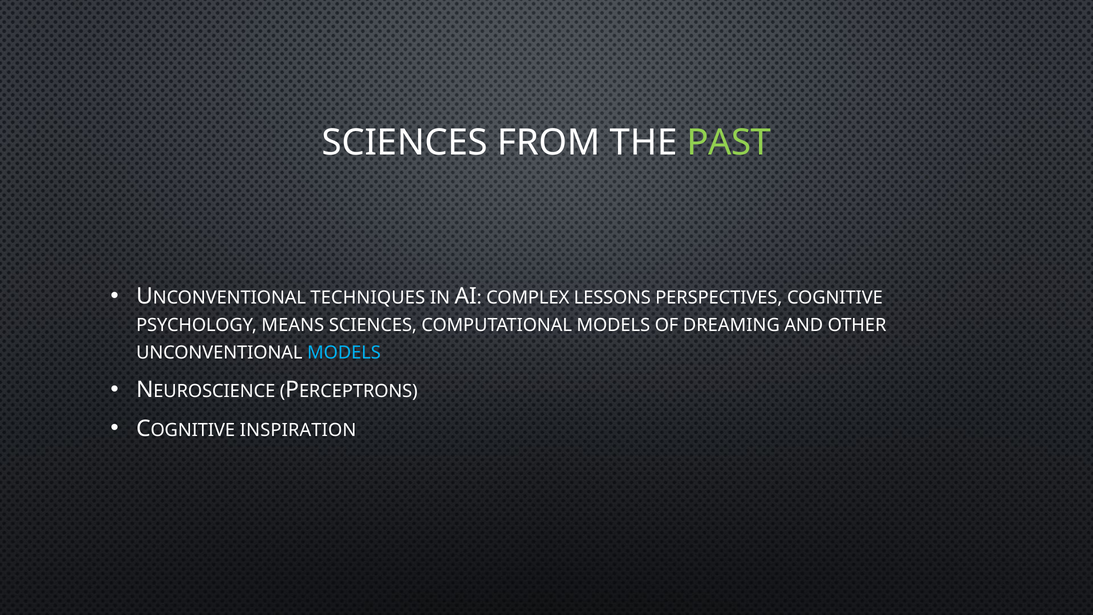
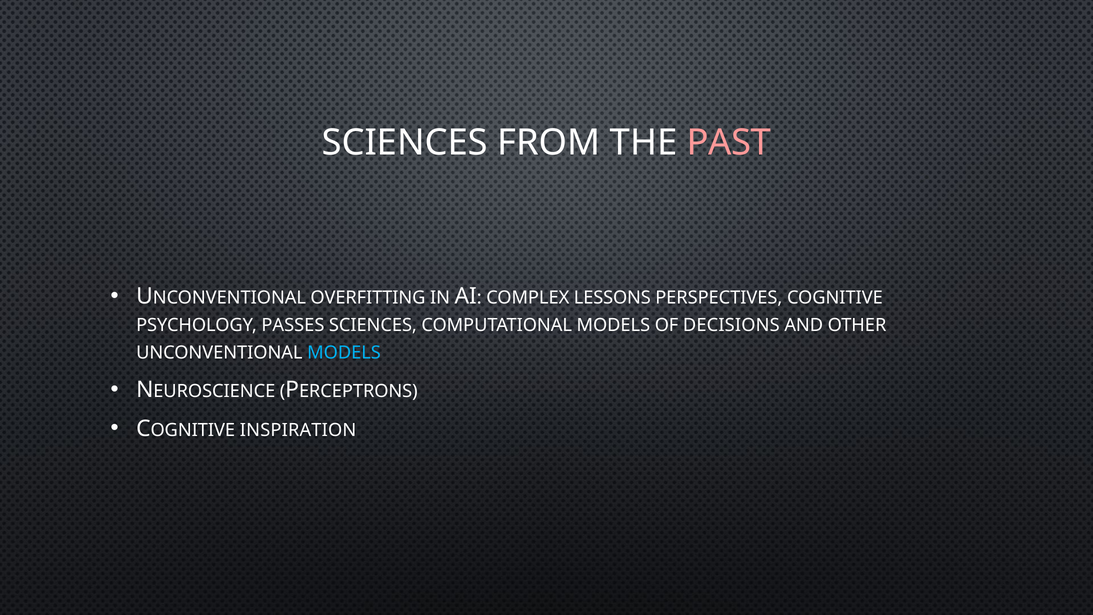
PAST colour: light green -> pink
TECHNIQUES: TECHNIQUES -> OVERFITTING
MEANS: MEANS -> PASSES
DREAMING: DREAMING -> DECISIONS
